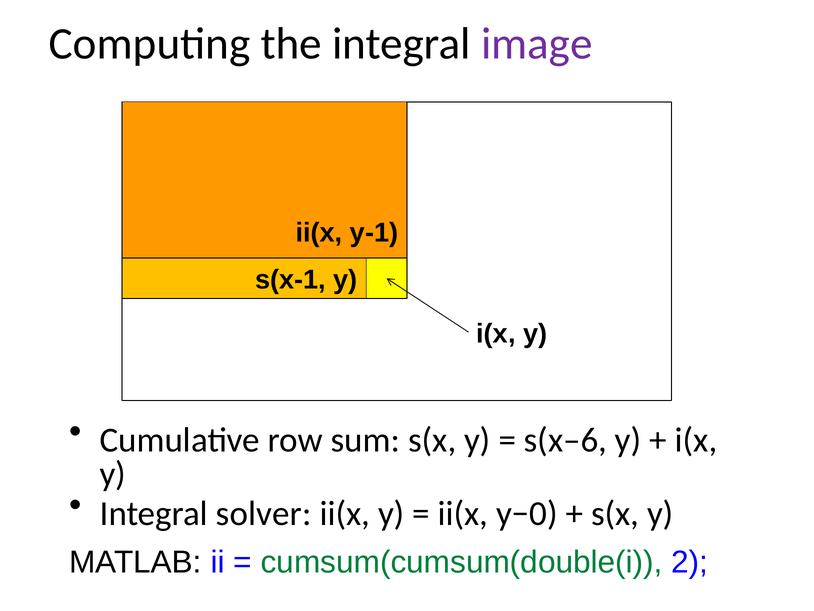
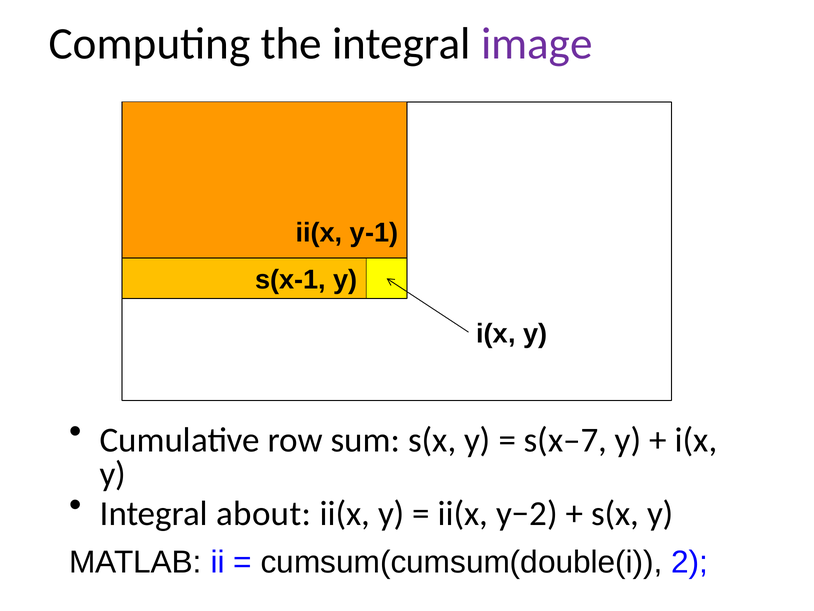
s(x–6: s(x–6 -> s(x–7
solver: solver -> about
y−0: y−0 -> y−2
cumsum(cumsum(double(i colour: green -> black
